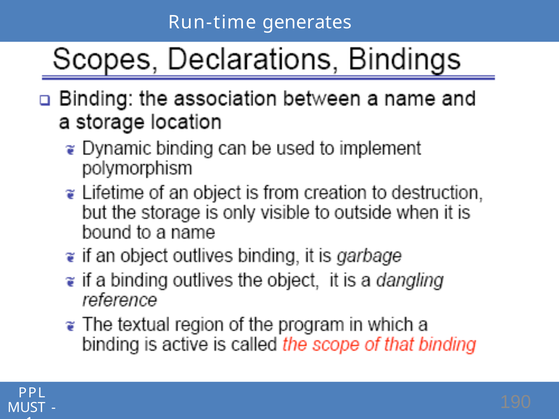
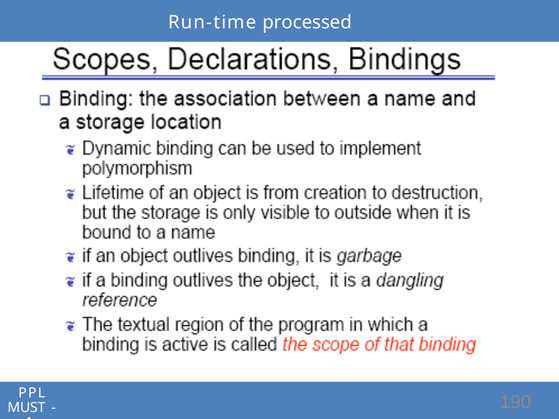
generates: generates -> processed
